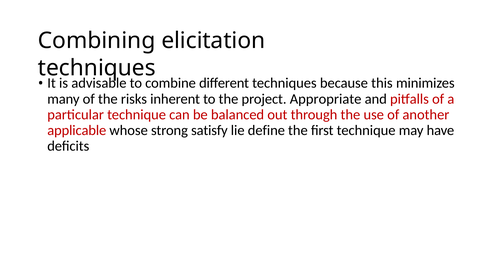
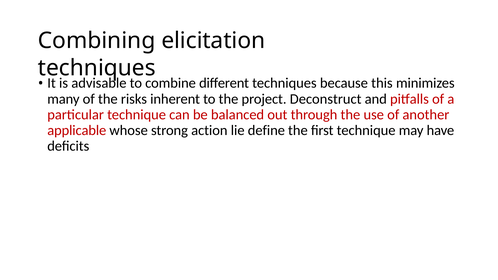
Appropriate: Appropriate -> Deconstruct
satisfy: satisfy -> action
